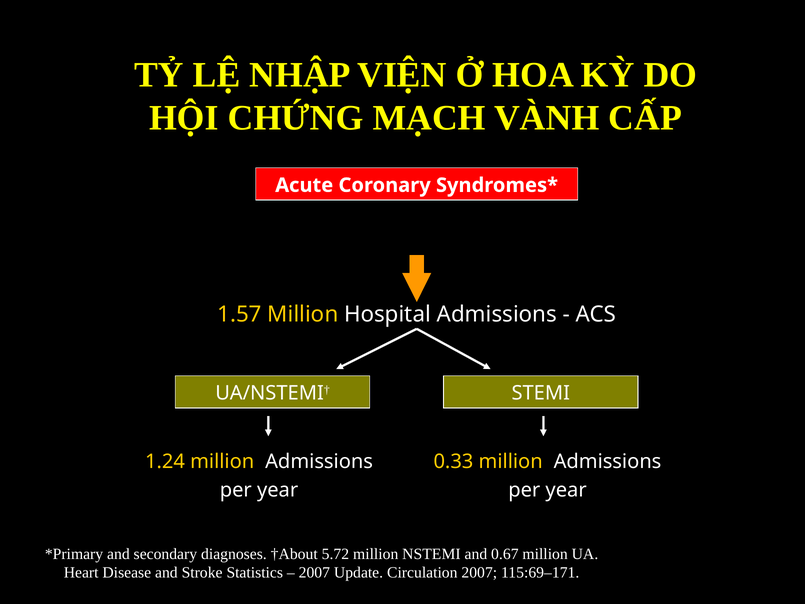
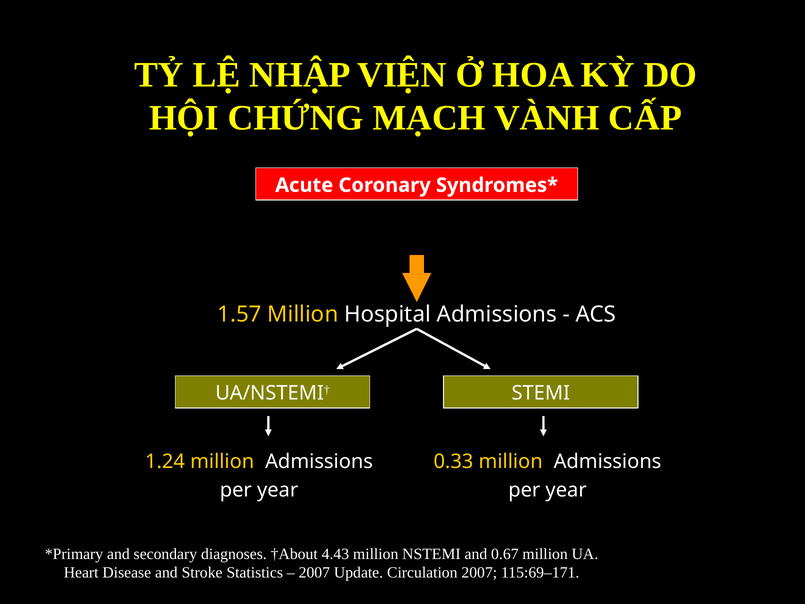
5.72: 5.72 -> 4.43
